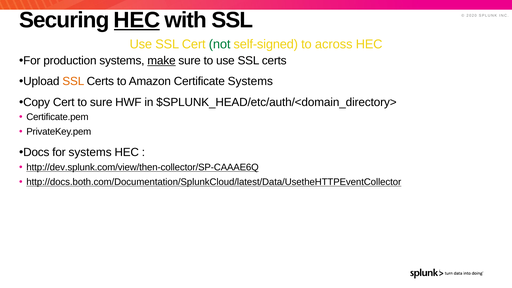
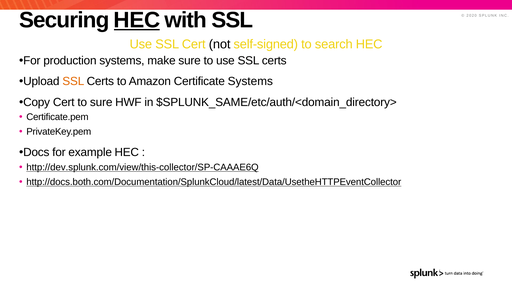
not colour: green -> black
across: across -> search
make underline: present -> none
$SPLUNK_HEAD/etc/auth/<domain_directory>: $SPLUNK_HEAD/etc/auth/<domain_directory> -> $SPLUNK_SAME/etc/auth/<domain_directory>
for systems: systems -> example
http://dev.splunk.com/view/then-collector/SP-CAAAE6Q: http://dev.splunk.com/view/then-collector/SP-CAAAE6Q -> http://dev.splunk.com/view/this-collector/SP-CAAAE6Q
